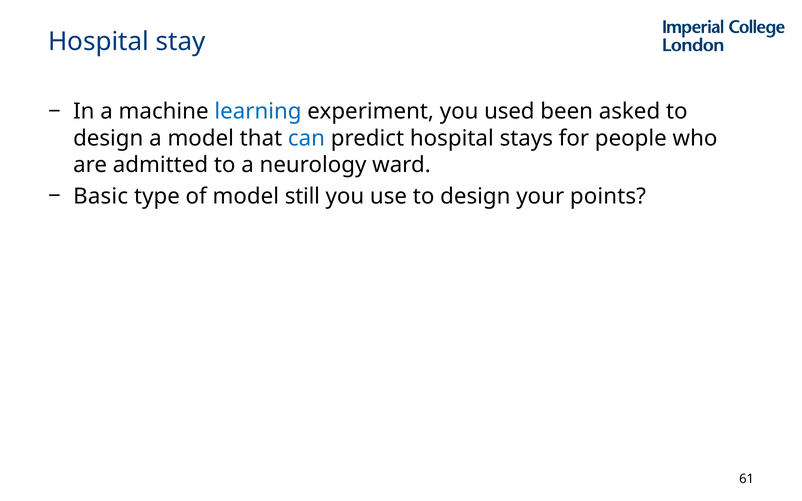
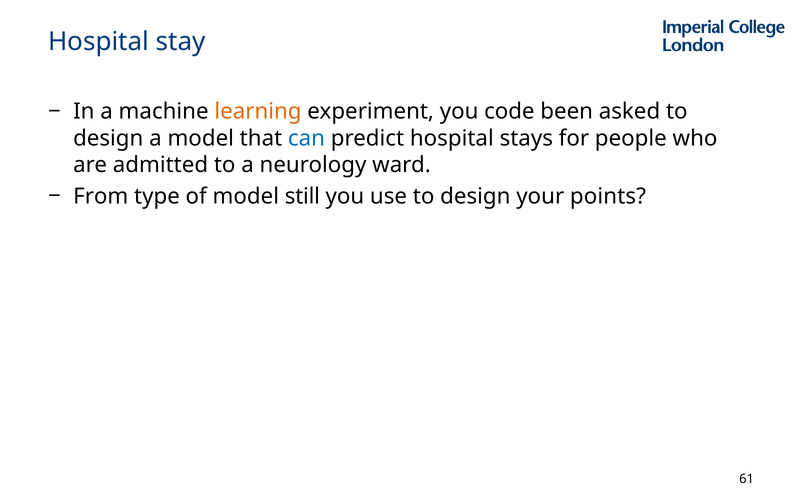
learning colour: blue -> orange
used: used -> code
Basic: Basic -> From
